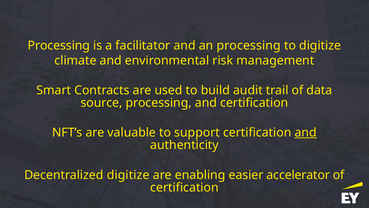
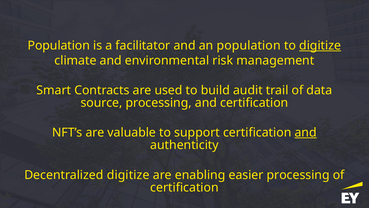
Processing at (59, 45): Processing -> Population
an processing: processing -> population
digitize at (320, 45) underline: none -> present
easier accelerator: accelerator -> processing
